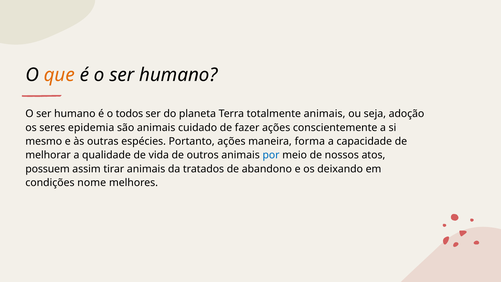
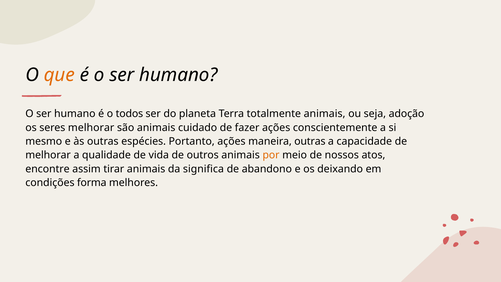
seres epidemia: epidemia -> melhorar
maneira forma: forma -> outras
por colour: blue -> orange
possuem: possuem -> encontre
tratados: tratados -> significa
nome: nome -> forma
